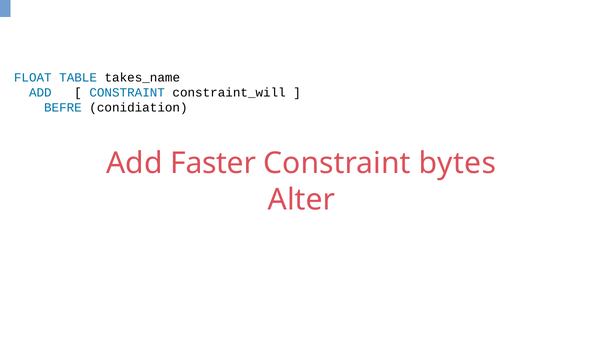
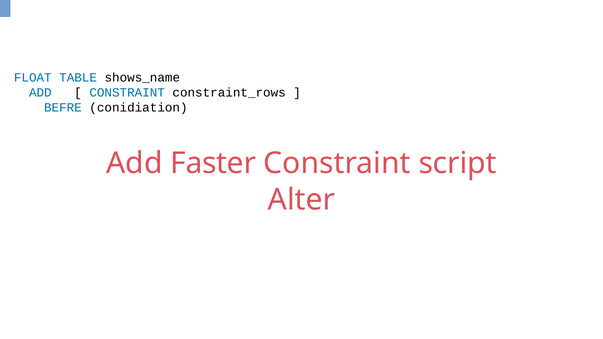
takes_name: takes_name -> shows_name
constraint_will: constraint_will -> constraint_rows
bytes: bytes -> script
